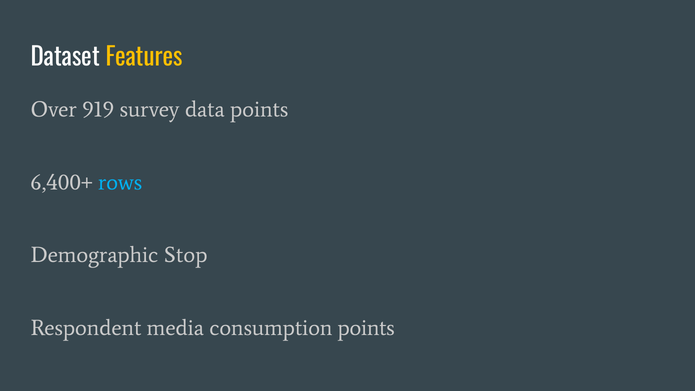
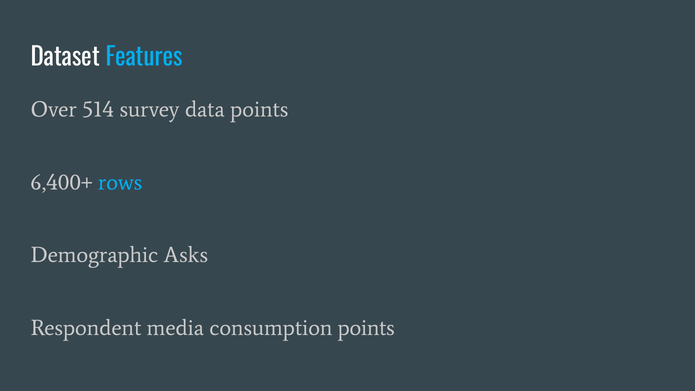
Features colour: yellow -> light blue
919: 919 -> 514
Stop: Stop -> Asks
